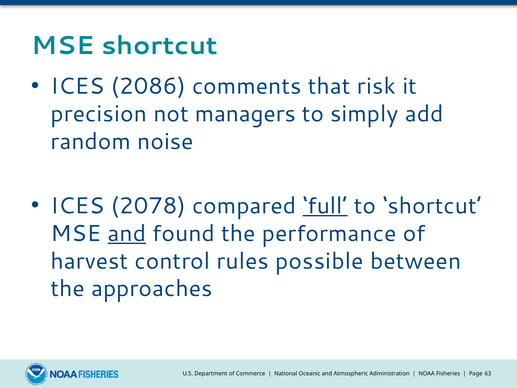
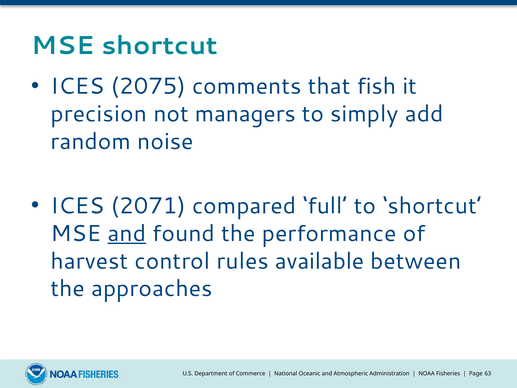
2086: 2086 -> 2075
risk: risk -> fish
2078: 2078 -> 2071
full underline: present -> none
possible: possible -> available
